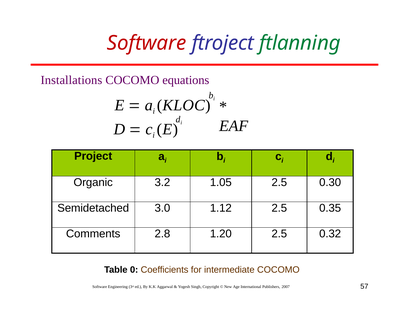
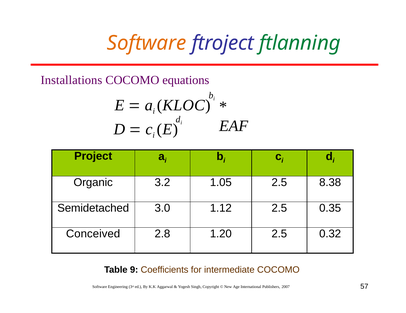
Software at (147, 43) colour: red -> orange
0.30: 0.30 -> 8.38
Comments: Comments -> Conceived
0: 0 -> 9
